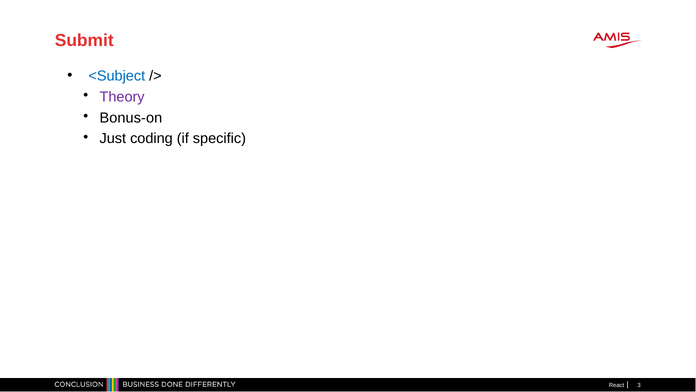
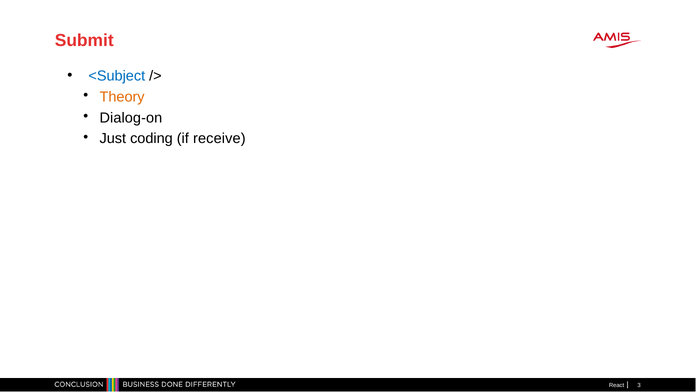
Theory colour: purple -> orange
Bonus-on: Bonus-on -> Dialog-on
specific: specific -> receive
